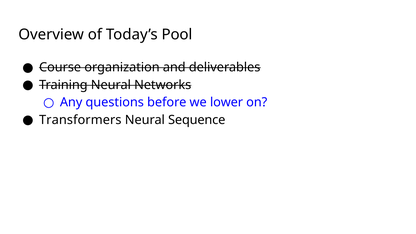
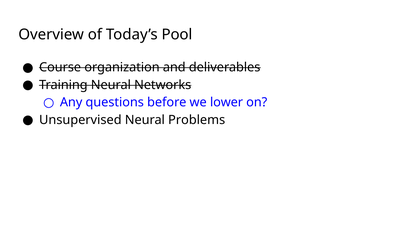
Transformers: Transformers -> Unsupervised
Sequence: Sequence -> Problems
